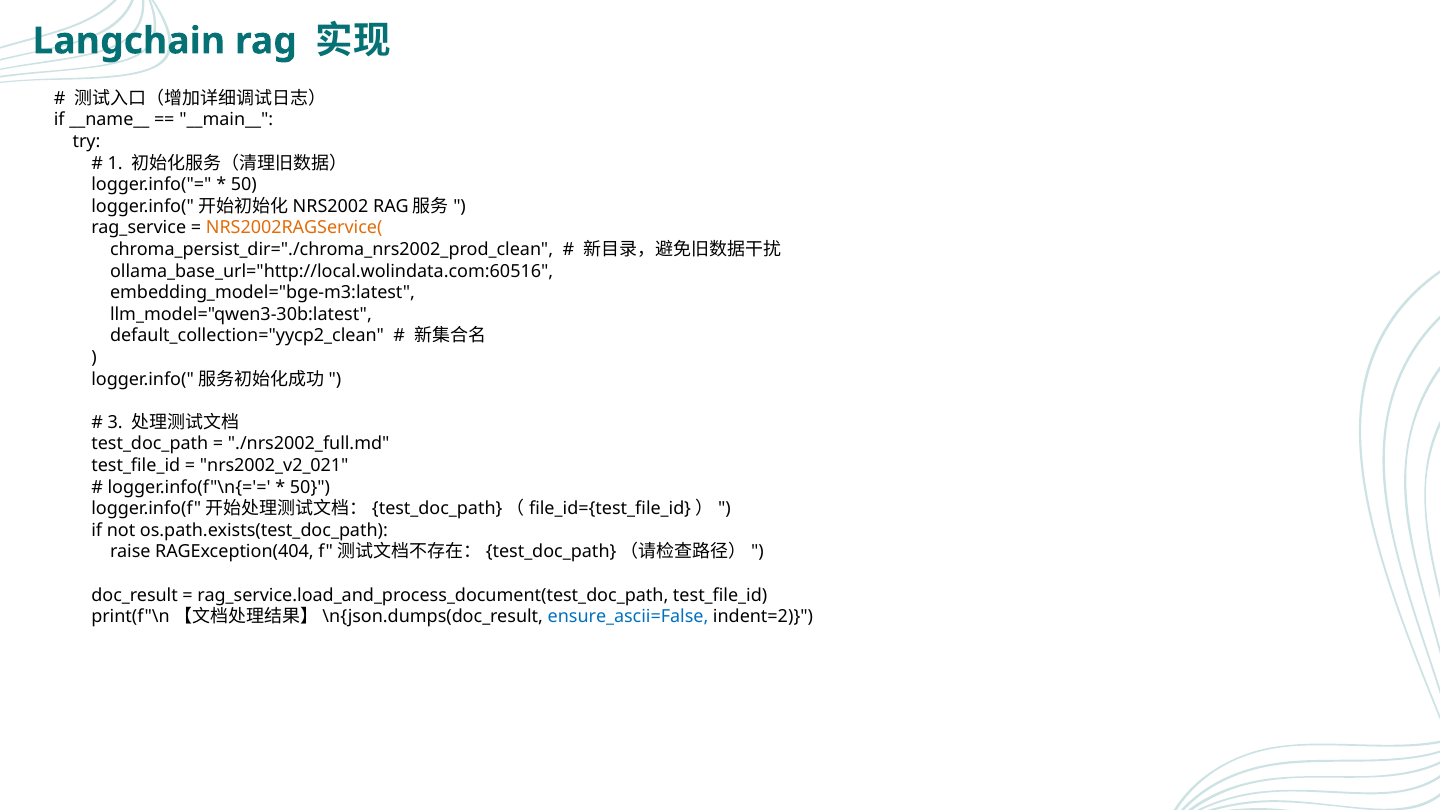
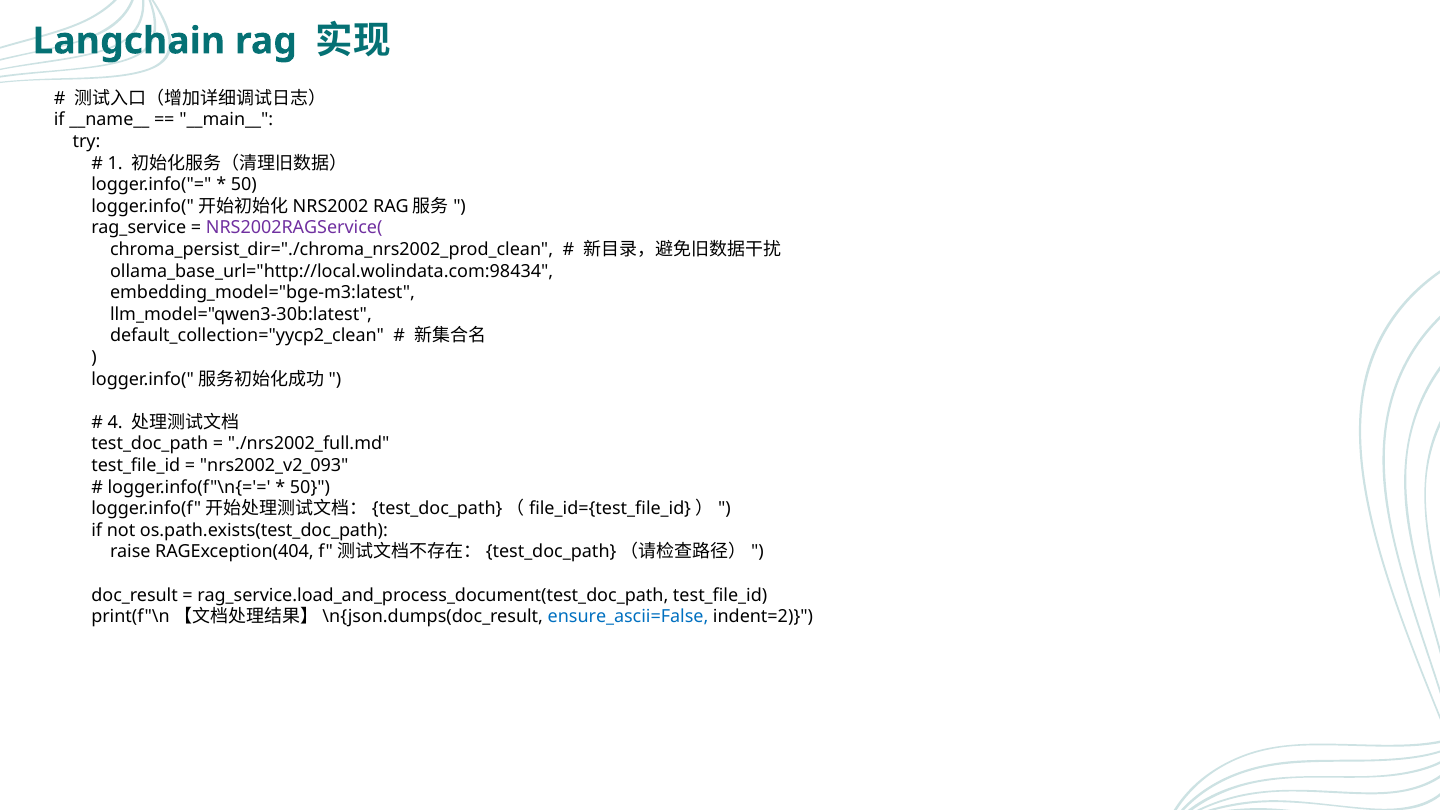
NRS2002RAGService( colour: orange -> purple
ollama_base_url="http://local.wolindata.com:60516: ollama_base_url="http://local.wolindata.com:60516 -> ollama_base_url="http://local.wolindata.com:98434
3: 3 -> 4
nrs2002_v2_021: nrs2002_v2_021 -> nrs2002_v2_093
